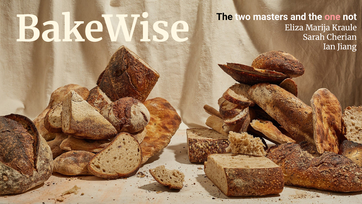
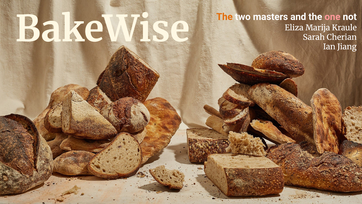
The at (224, 17) colour: black -> orange
